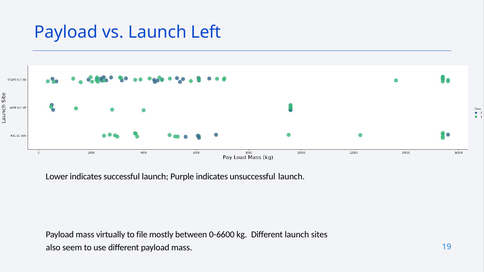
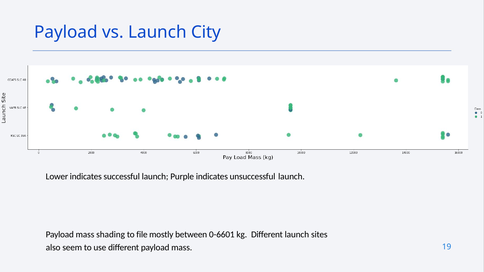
Left: Left -> City
virtually: virtually -> shading
0-6600: 0-6600 -> 0-6601
